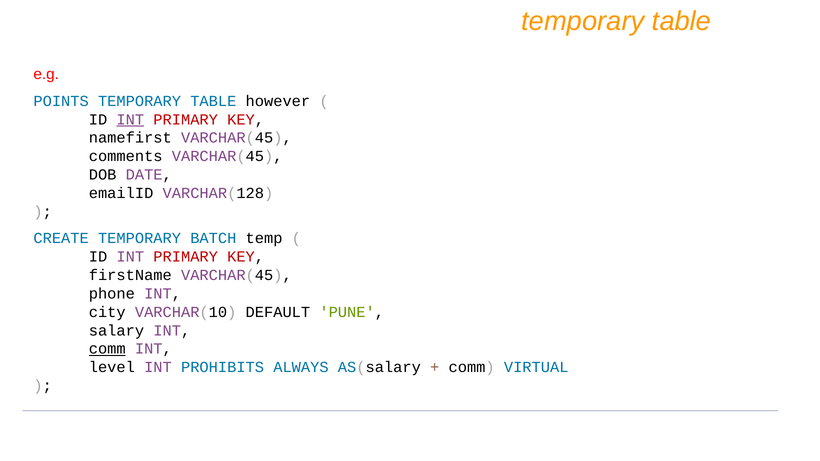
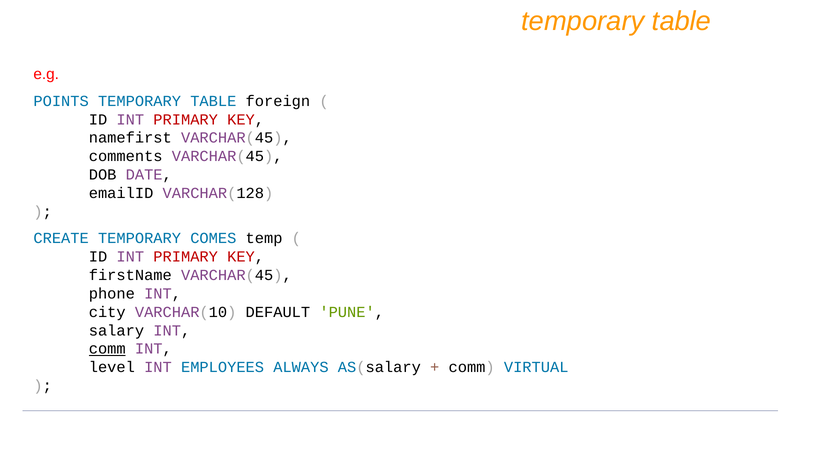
however: however -> foreign
INT at (130, 119) underline: present -> none
BATCH: BATCH -> COMES
PROHIBITS: PROHIBITS -> EMPLOYEES
